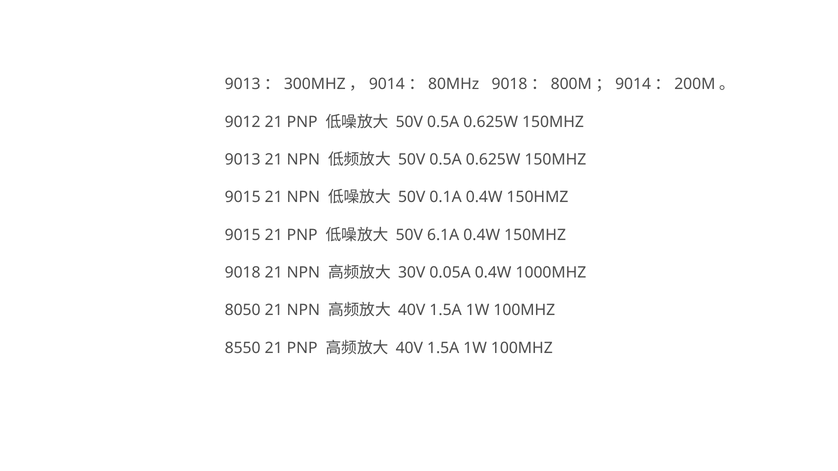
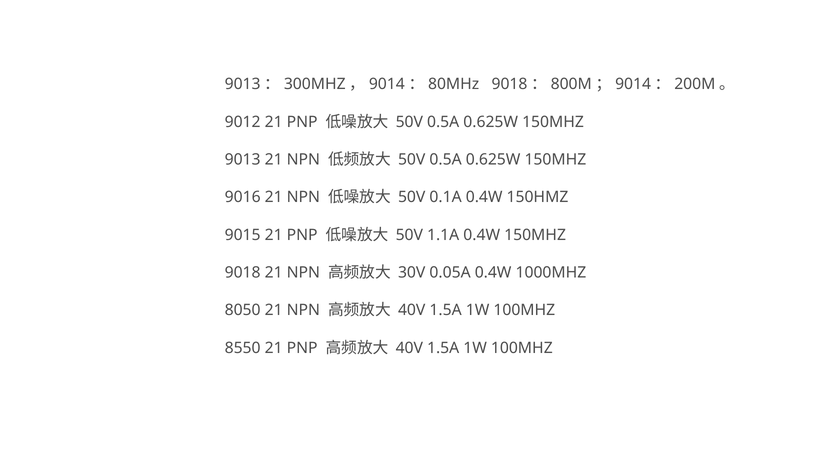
9015 at (243, 197): 9015 -> 9016
6.1A: 6.1A -> 1.1A
